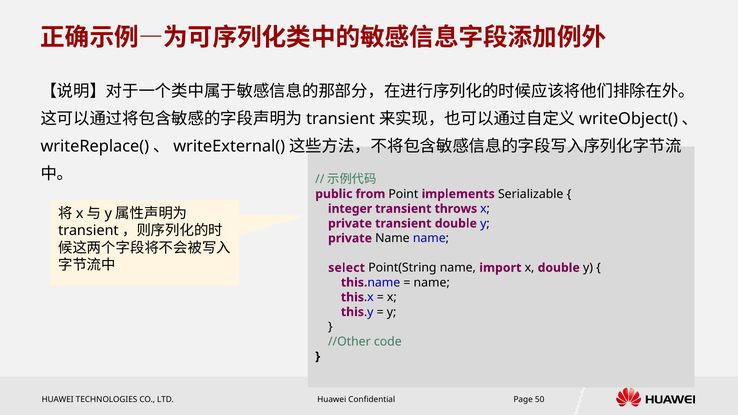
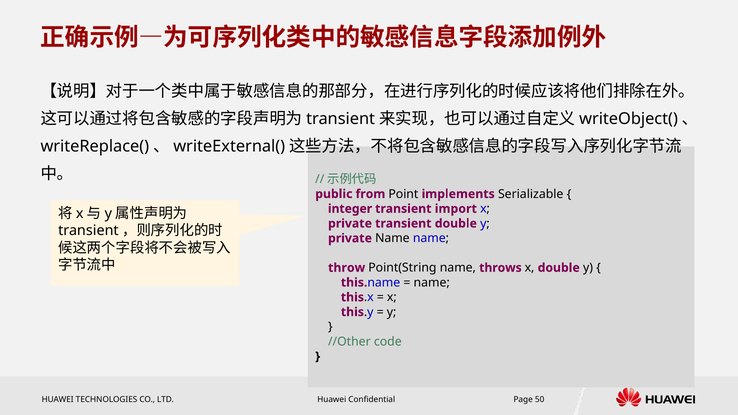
throws: throws -> import
select: select -> throw
import: import -> throws
